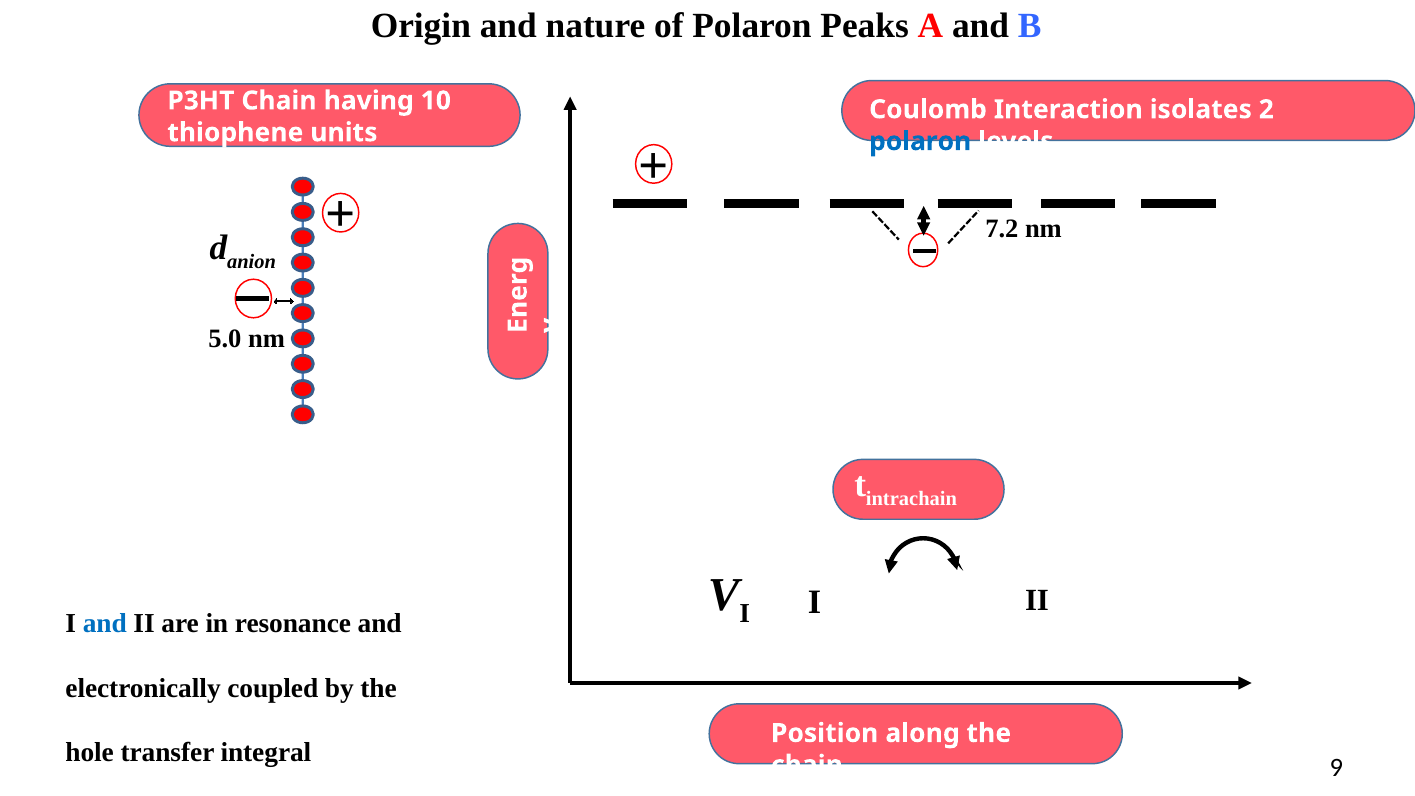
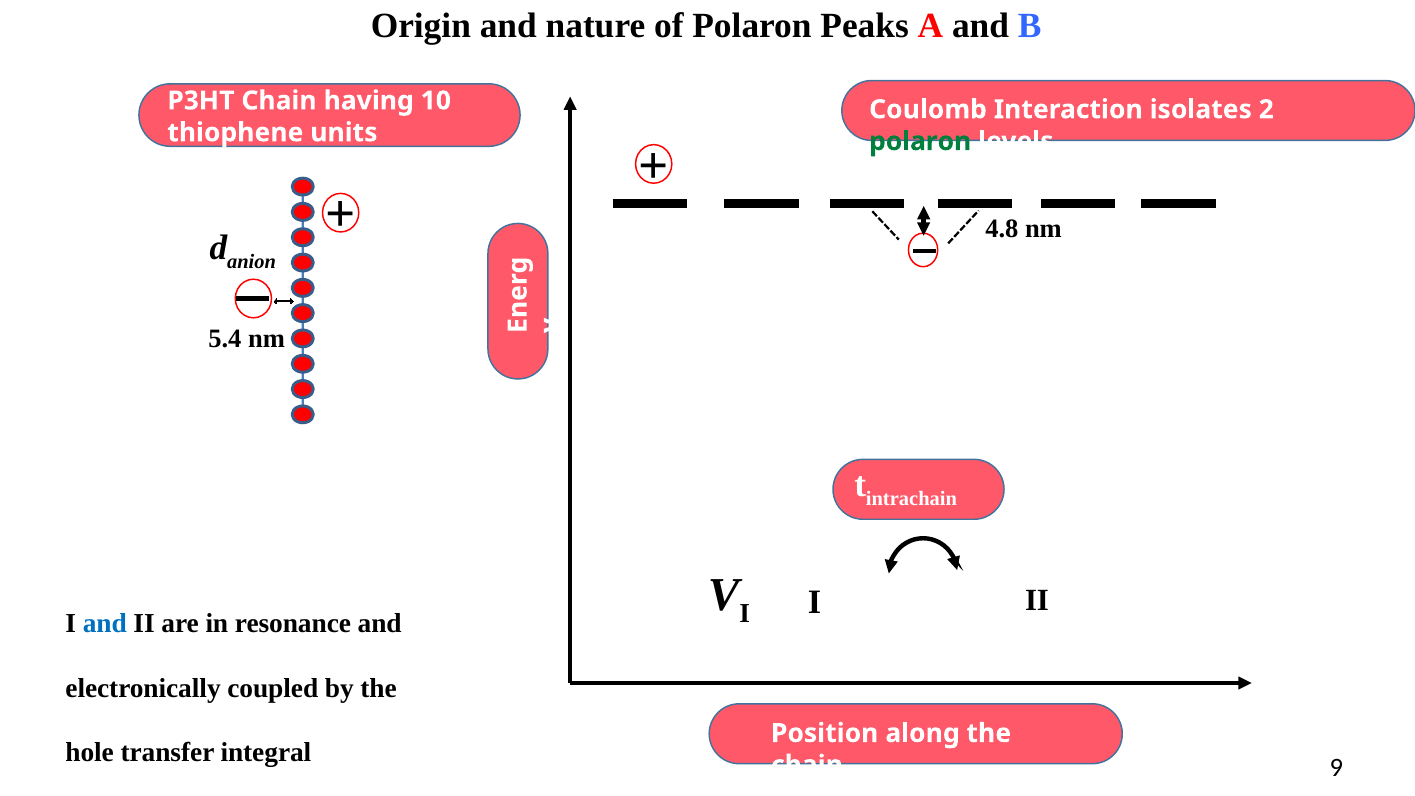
polaron at (920, 141) colour: blue -> green
7.2: 7.2 -> 4.8
5.0: 5.0 -> 5.4
